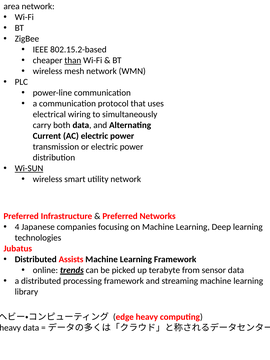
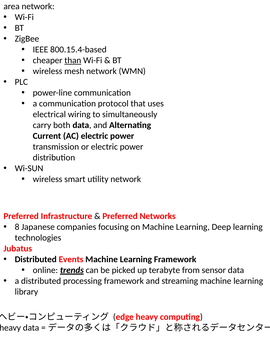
802.15.2-based: 802.15.2-based -> 800.15.4-based
Wi-SUN underline: present -> none
4: 4 -> 8
Assists: Assists -> Events
